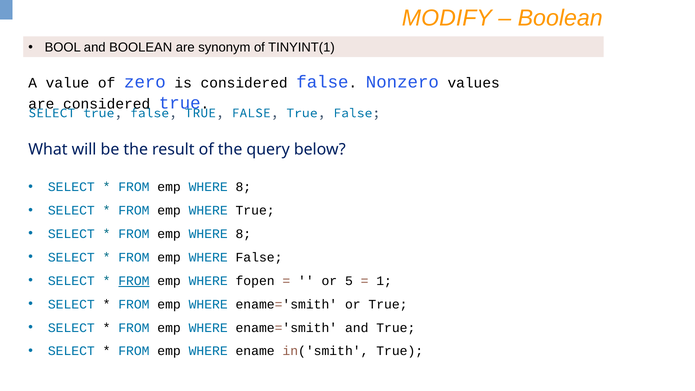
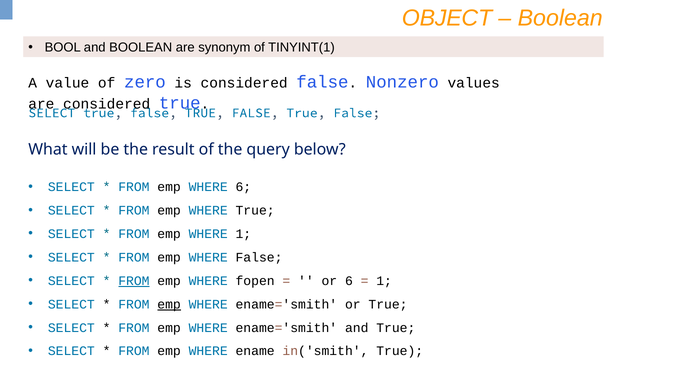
MODIFY: MODIFY -> OBJECT
8 at (243, 187): 8 -> 6
8 at (243, 234): 8 -> 1
or 5: 5 -> 6
emp at (169, 304) underline: none -> present
